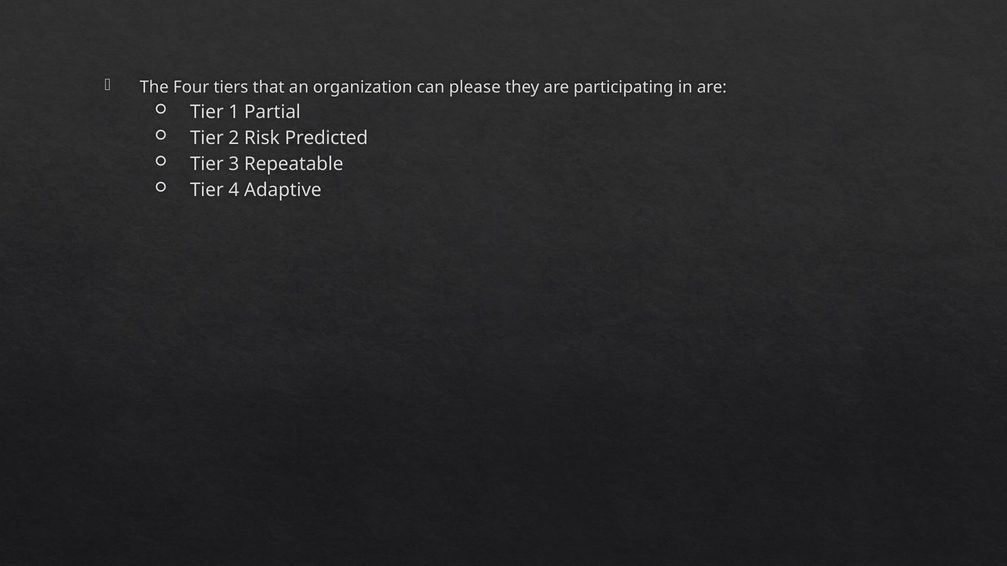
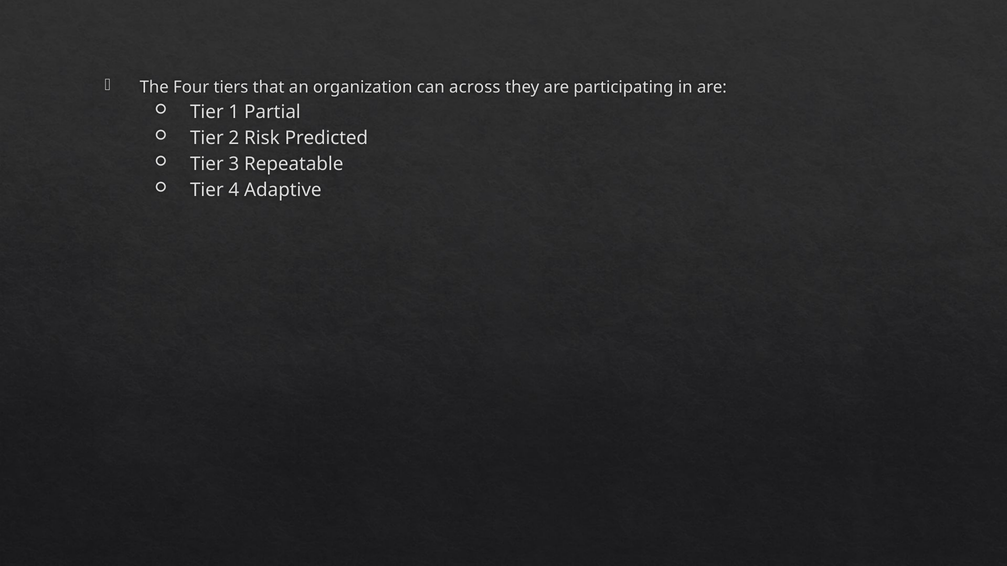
please: please -> across
